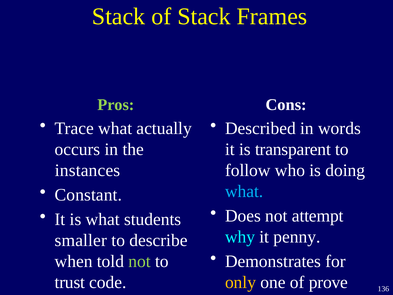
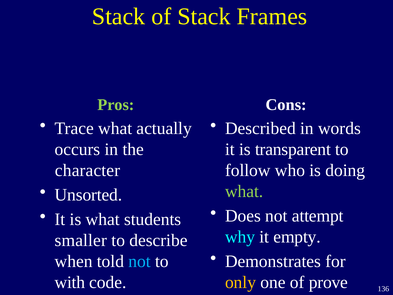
instances: instances -> character
what at (244, 191) colour: light blue -> light green
Constant: Constant -> Unsorted
penny: penny -> empty
not at (140, 261) colour: light green -> light blue
trust: trust -> with
